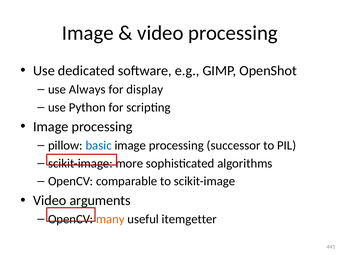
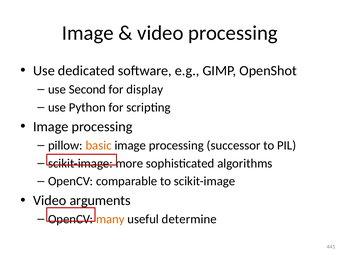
Always: Always -> Second
basic colour: blue -> orange
itemgetter: itemgetter -> determine
